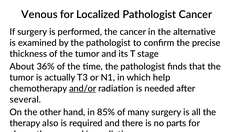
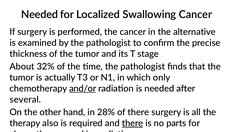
Venous at (39, 14): Venous -> Needed
Localized Pathologist: Pathologist -> Swallowing
36%: 36% -> 32%
help: help -> only
85%: 85% -> 28%
of many: many -> there
there at (133, 123) underline: none -> present
